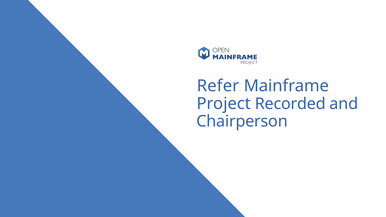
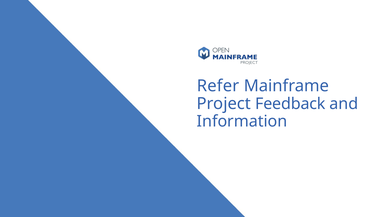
Recorded: Recorded -> Feedback
Chairperson: Chairperson -> Information
